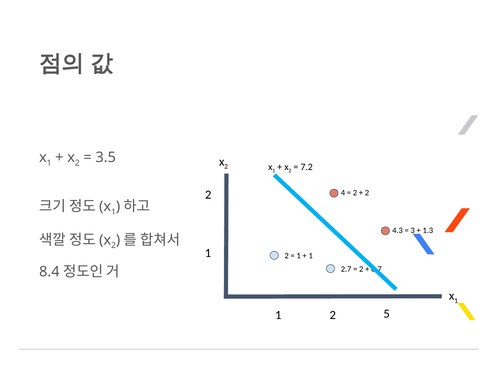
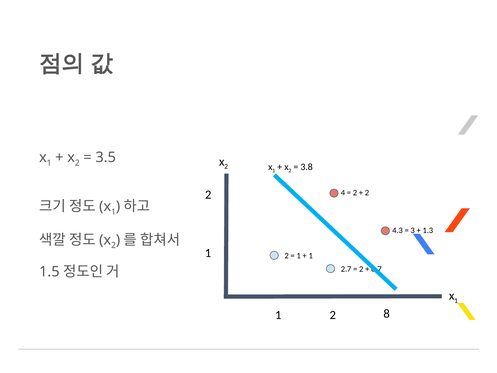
7.2: 7.2 -> 3.8
8.4: 8.4 -> 1.5
5: 5 -> 8
